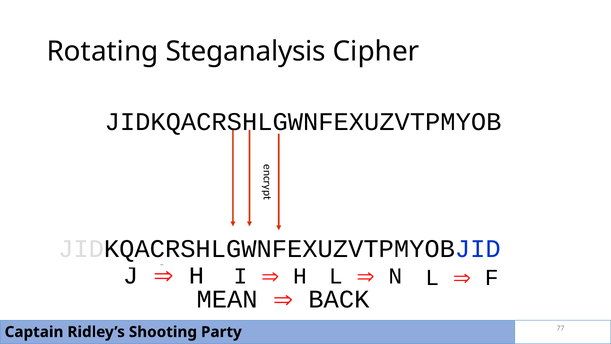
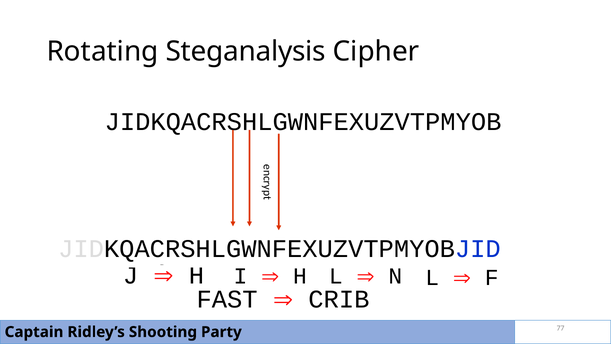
MEAN: MEAN -> FAST
BACK: BACK -> CRIB
